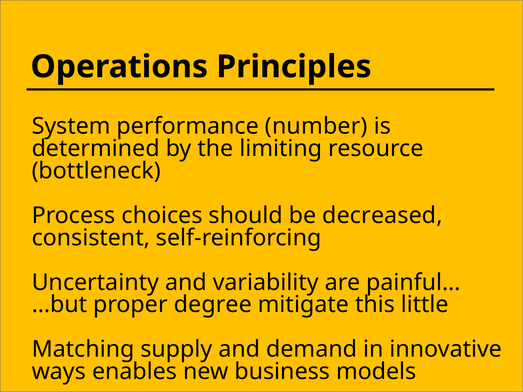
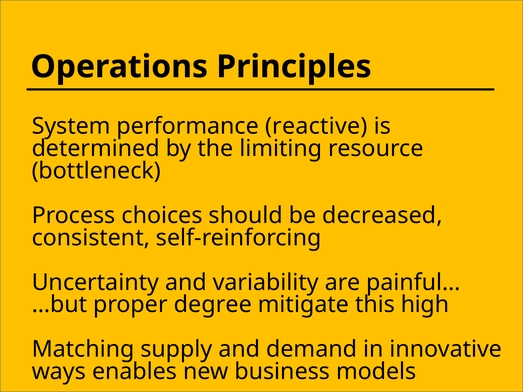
number: number -> reactive
little: little -> high
